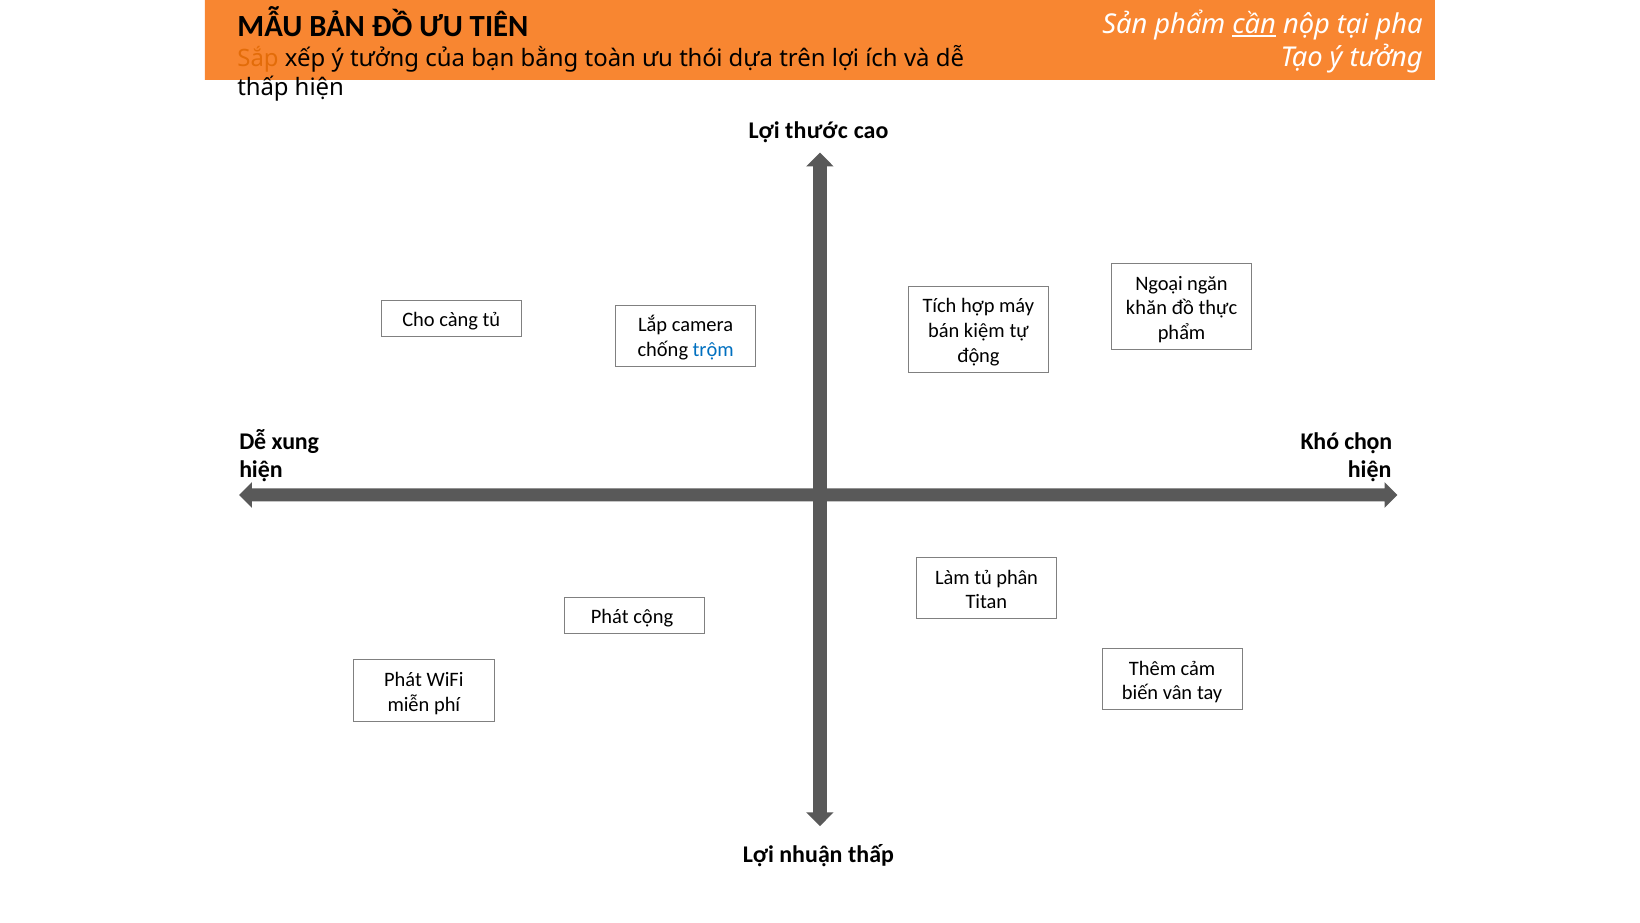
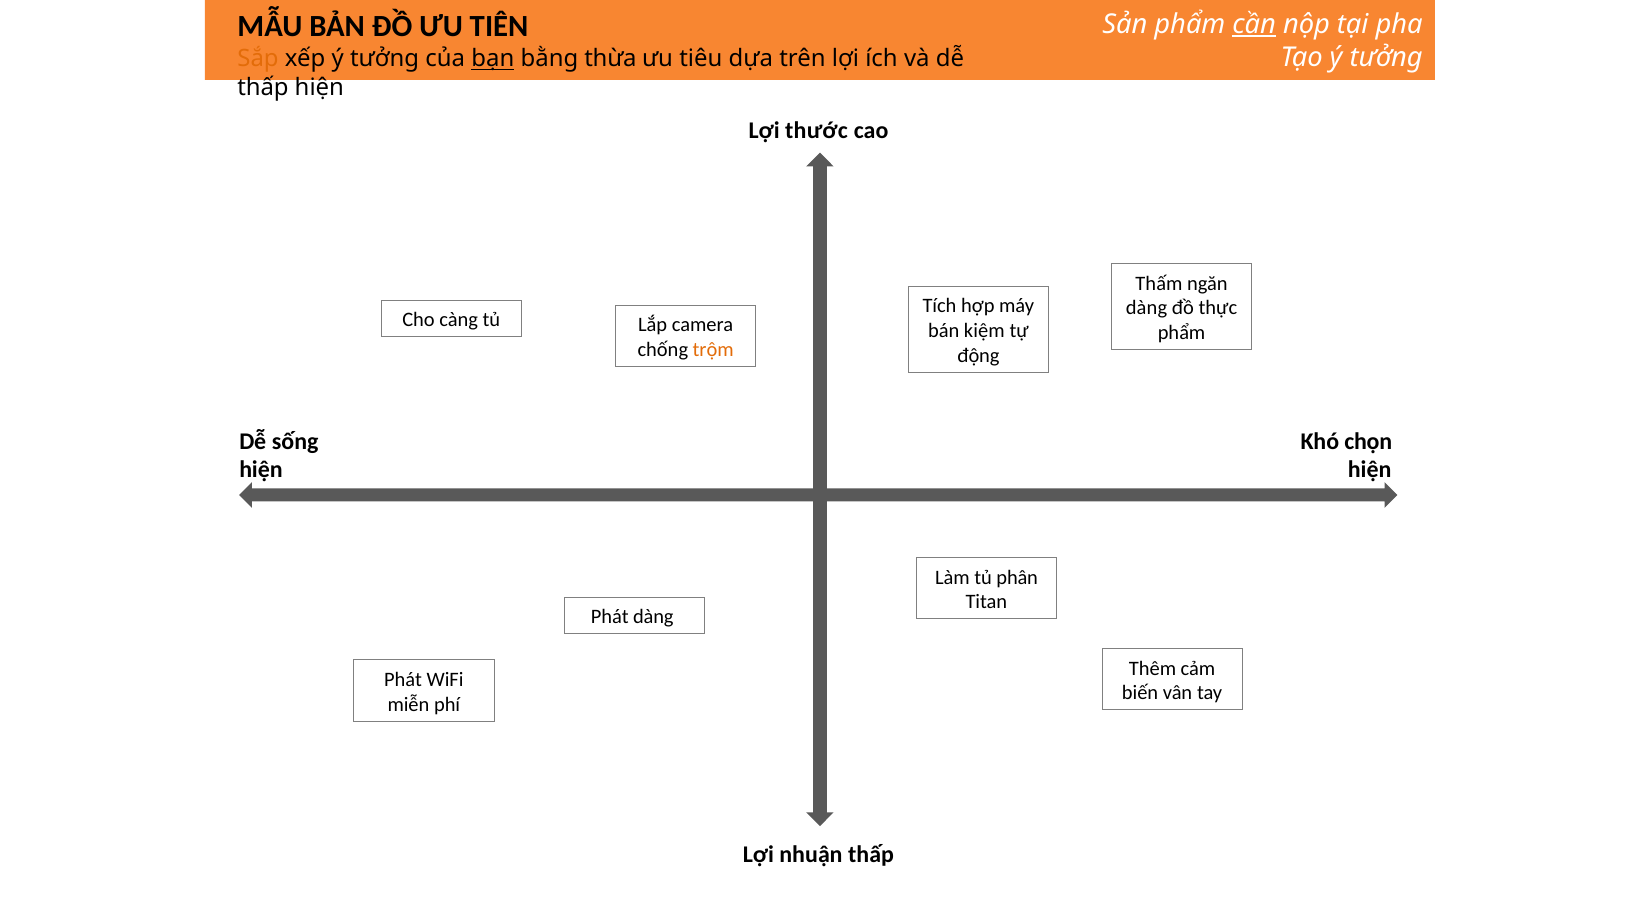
bạn underline: none -> present
toàn: toàn -> thừa
thói: thói -> tiêu
Ngoại: Ngoại -> Thấm
khăn at (1146, 308): khăn -> dàng
trộm colour: blue -> orange
xung: xung -> sống
Phát cộng: cộng -> dàng
